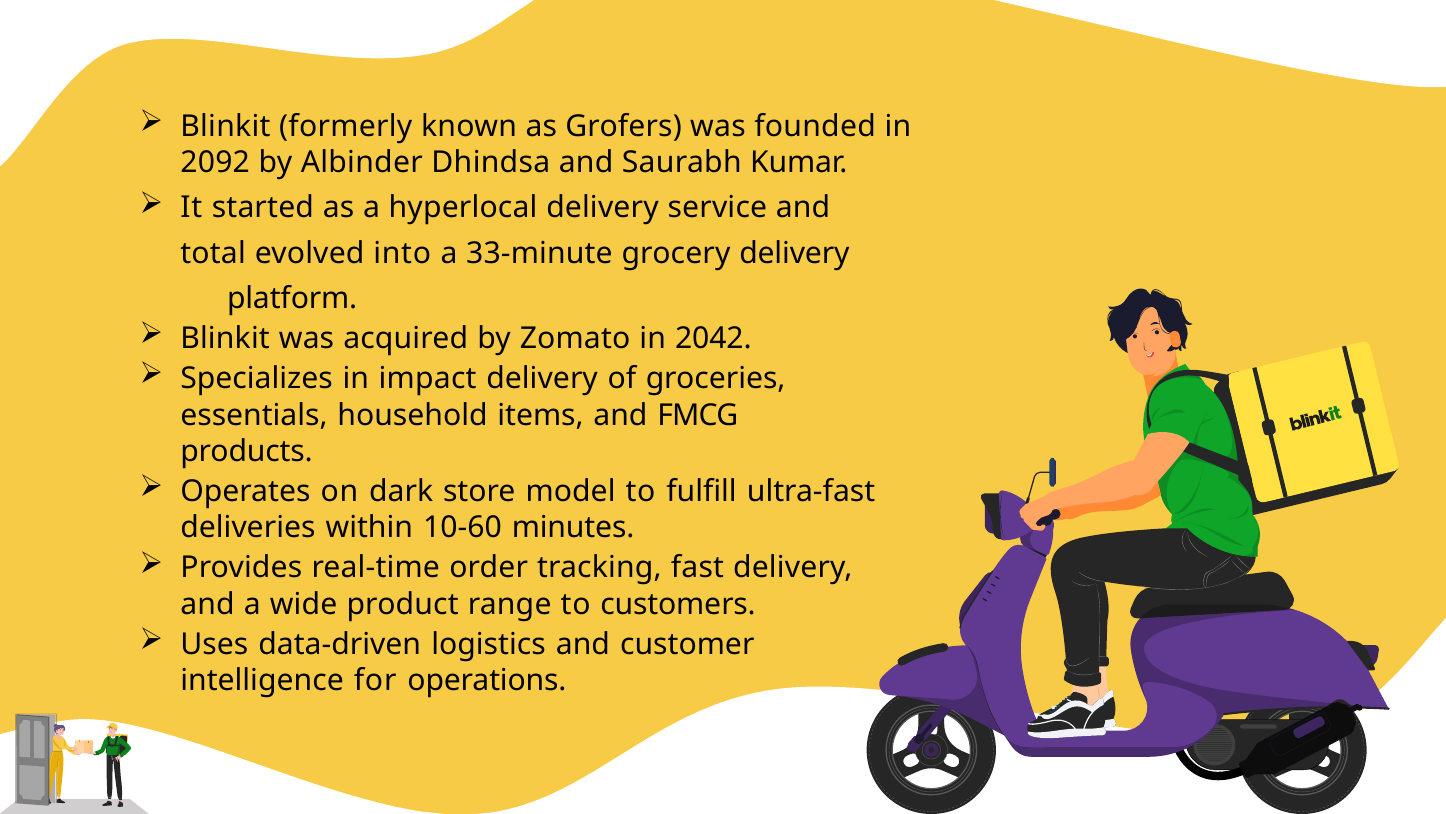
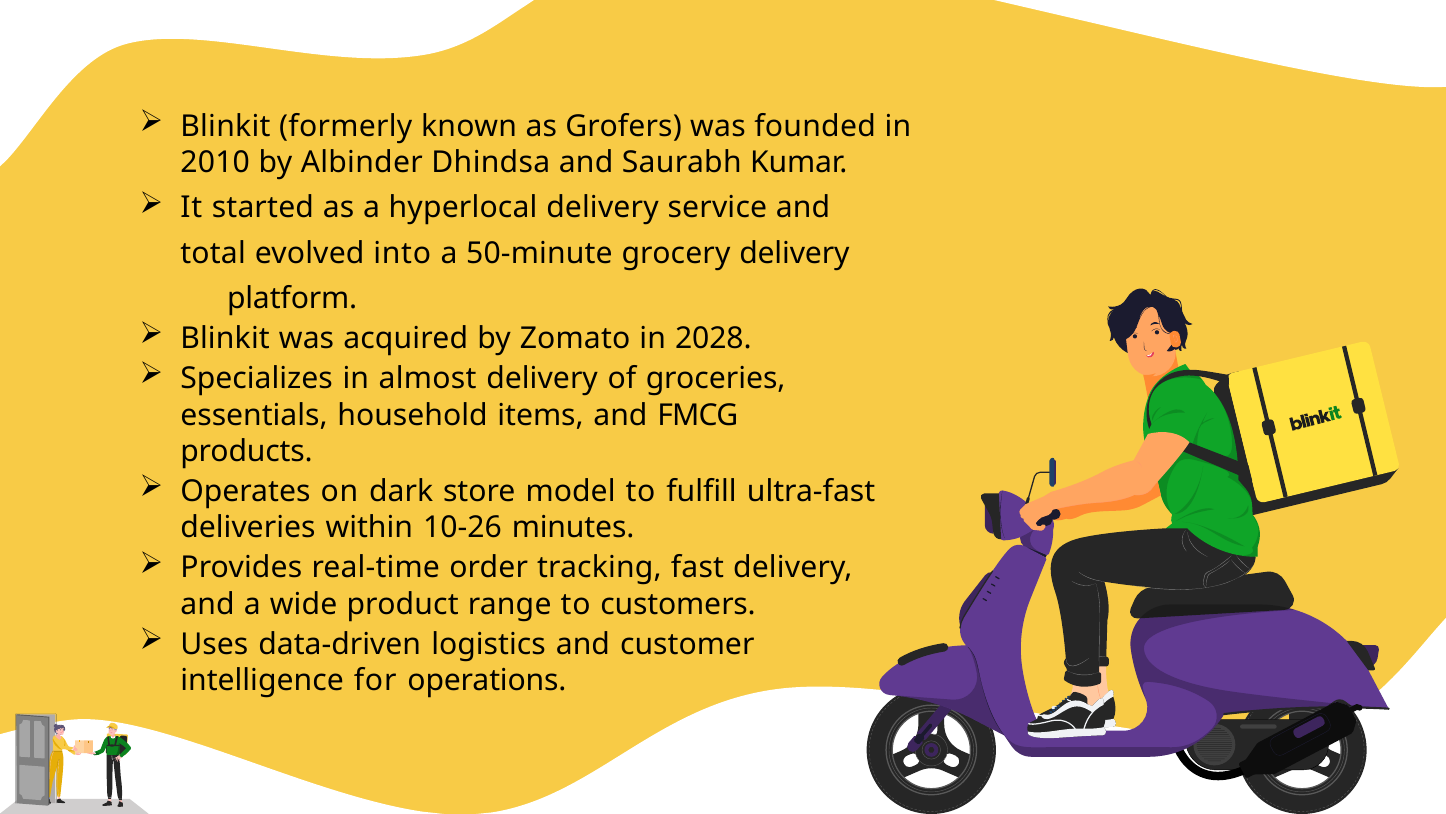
2092: 2092 -> 2010
33-minute: 33-minute -> 50-minute
2042: 2042 -> 2028
impact: impact -> almost
10-60: 10-60 -> 10-26
